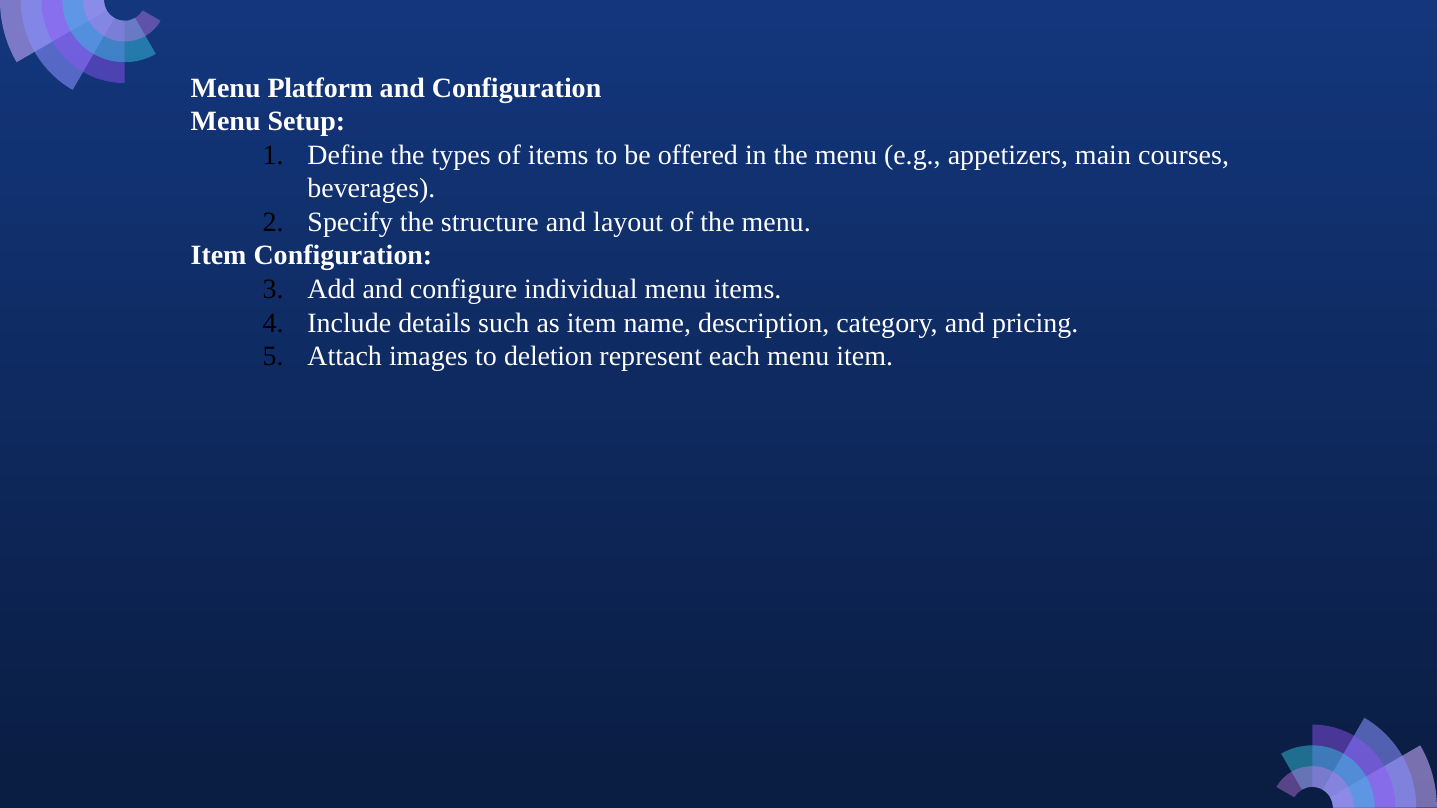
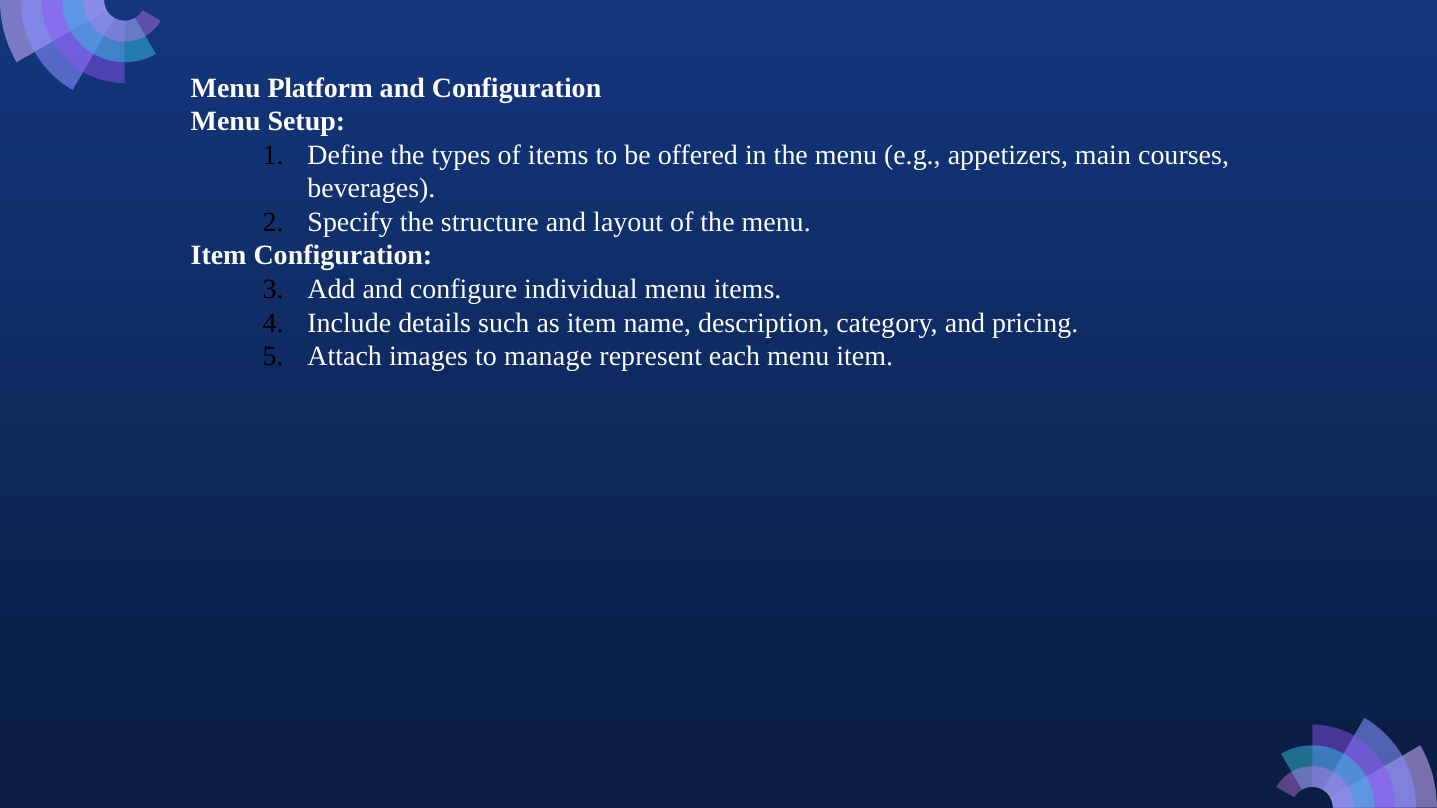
deletion: deletion -> manage
